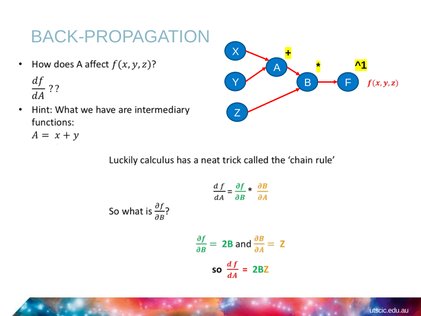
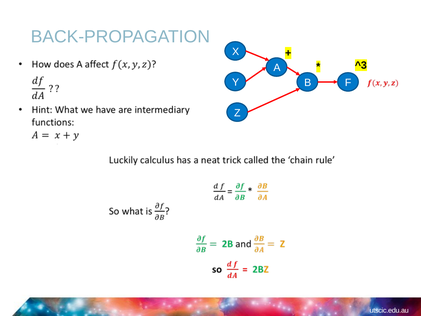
^1: ^1 -> ^3
